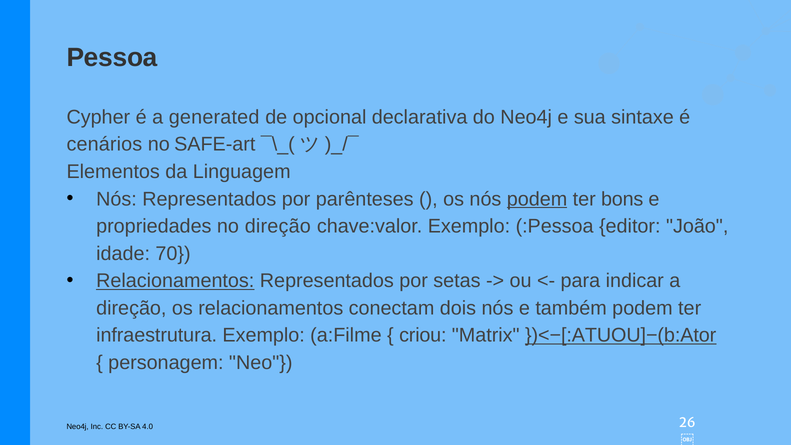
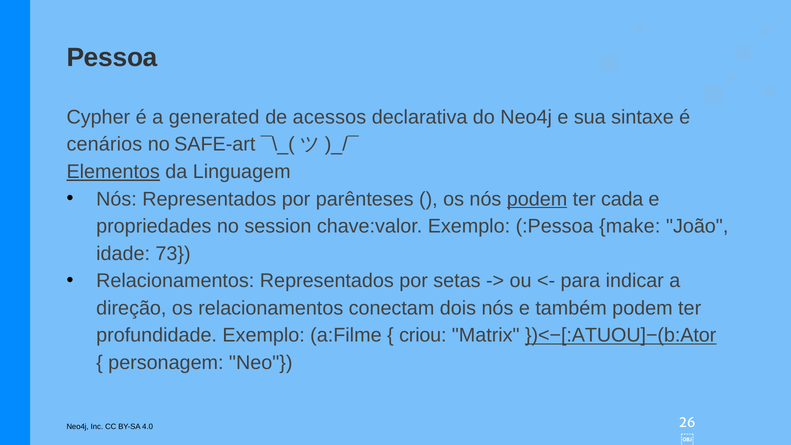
opcional: opcional -> acessos
Elementos underline: none -> present
bons: bons -> cada
no direção: direção -> session
editor: editor -> make
70: 70 -> 73
Relacionamentos at (175, 281) underline: present -> none
infraestrutura: infraestrutura -> profundidade
